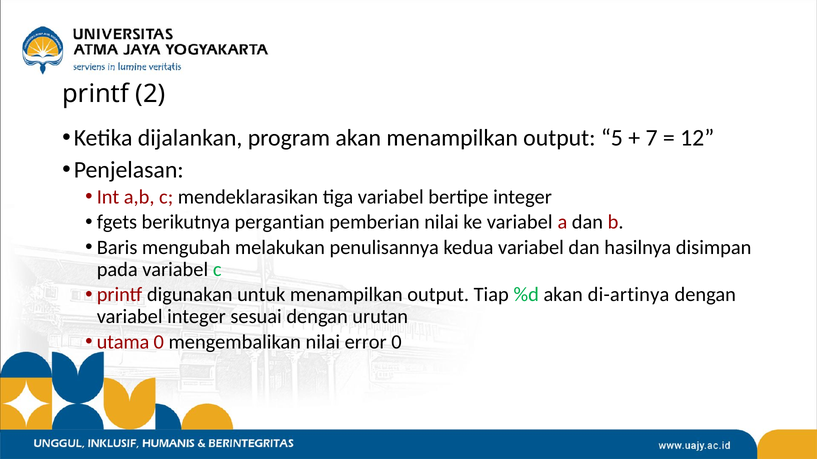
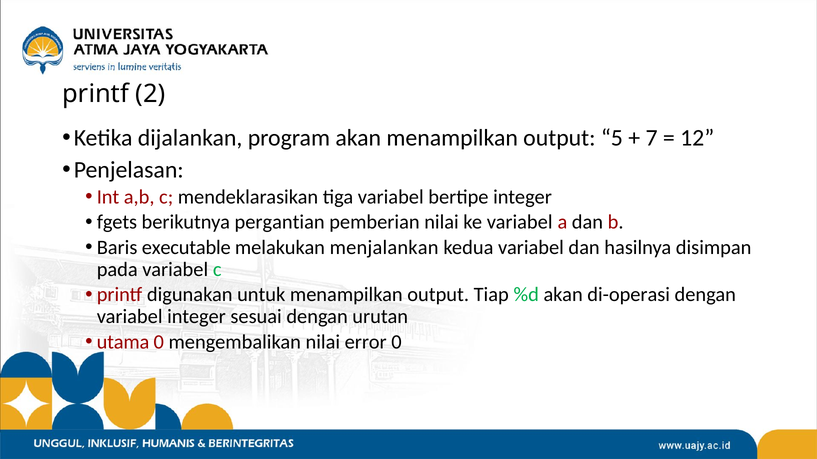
mengubah: mengubah -> executable
penulisannya: penulisannya -> menjalankan
di-artinya: di-artinya -> di-operasi
